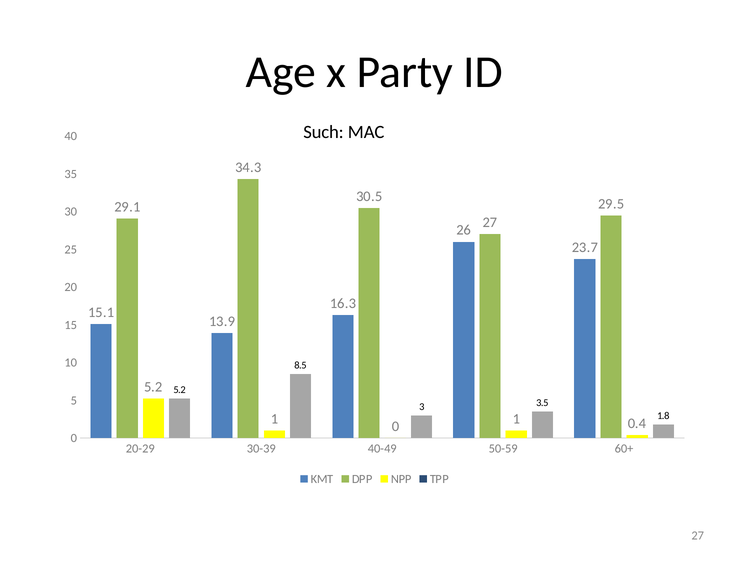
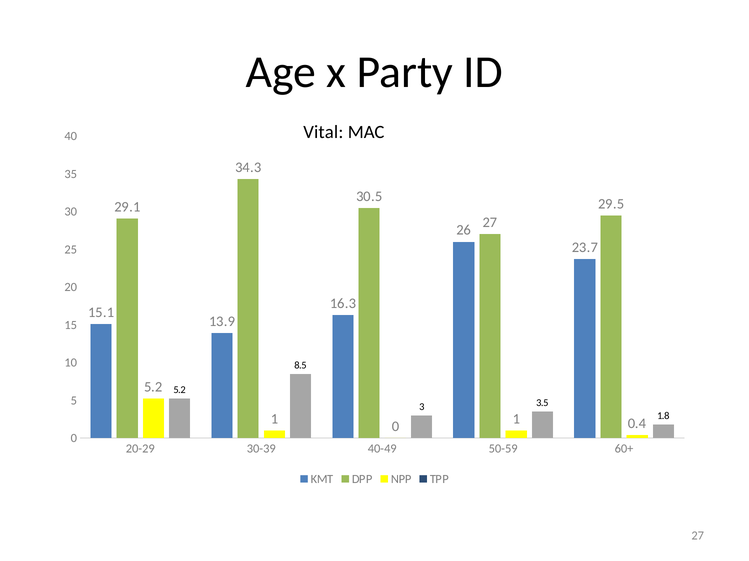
Such: Such -> Vital
